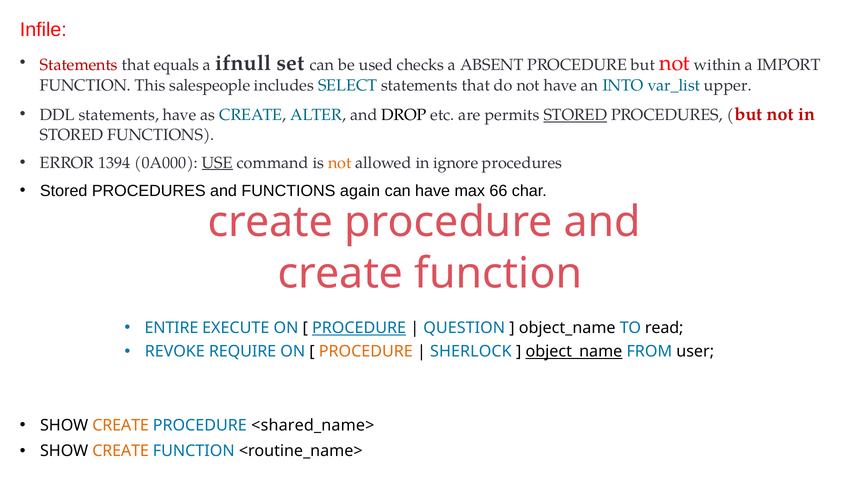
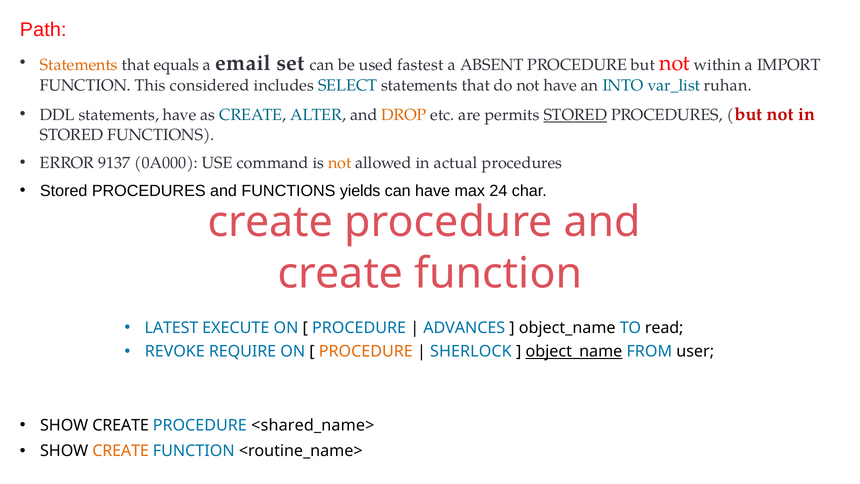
Infile: Infile -> Path
Statements at (79, 65) colour: red -> orange
ifnull: ifnull -> email
checks: checks -> fastest
salespeople: salespeople -> considered
upper: upper -> ruhan
DROP colour: black -> orange
1394: 1394 -> 9137
USE underline: present -> none
ignore: ignore -> actual
again: again -> yields
66: 66 -> 24
ENTIRE: ENTIRE -> LATEST
PROCEDURE at (359, 328) underline: present -> none
QUESTION: QUESTION -> ADVANCES
CREATE at (121, 425) colour: orange -> black
